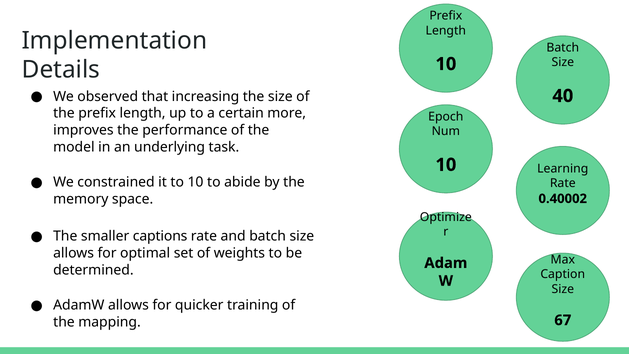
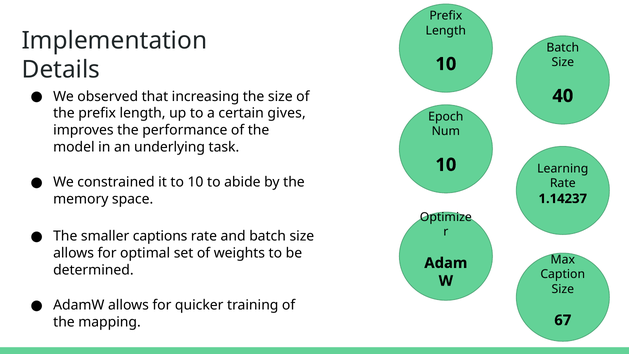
more: more -> gives
0.40002: 0.40002 -> 1.14237
